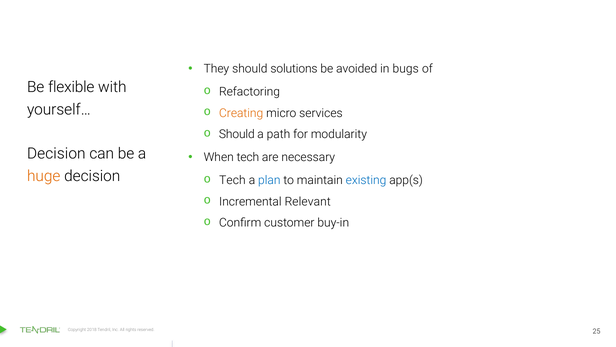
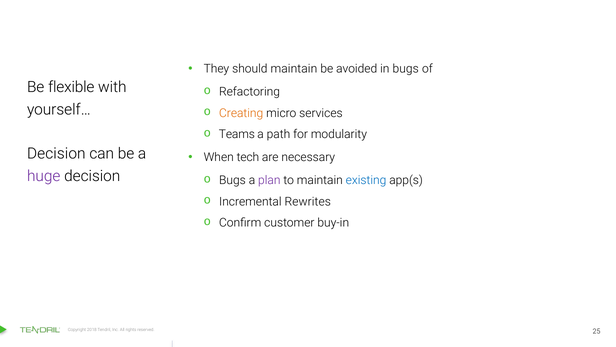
should solutions: solutions -> maintain
Should at (237, 134): Should -> Teams
huge colour: orange -> purple
Tech at (232, 180): Tech -> Bugs
plan colour: blue -> purple
Relevant: Relevant -> Rewrites
